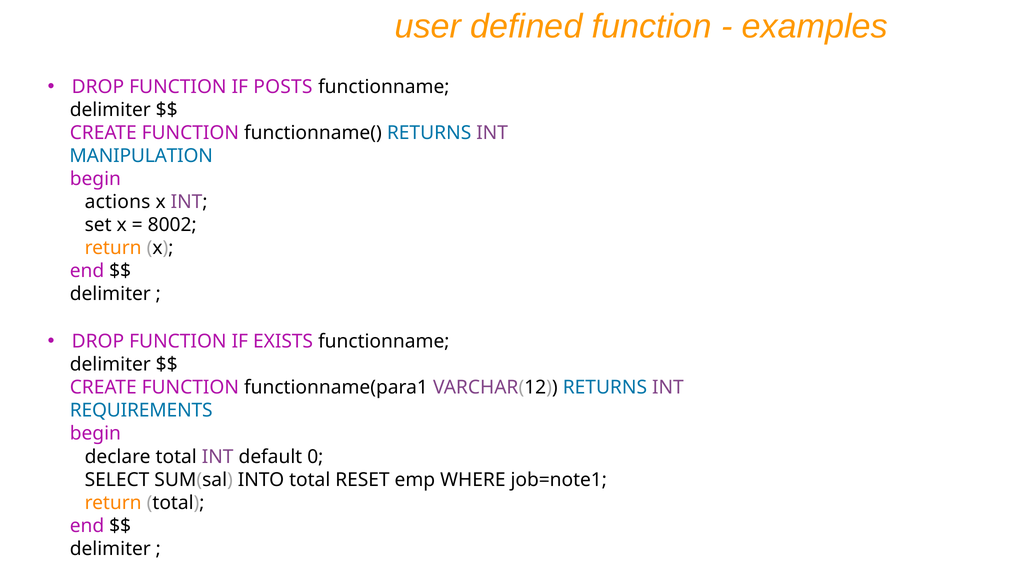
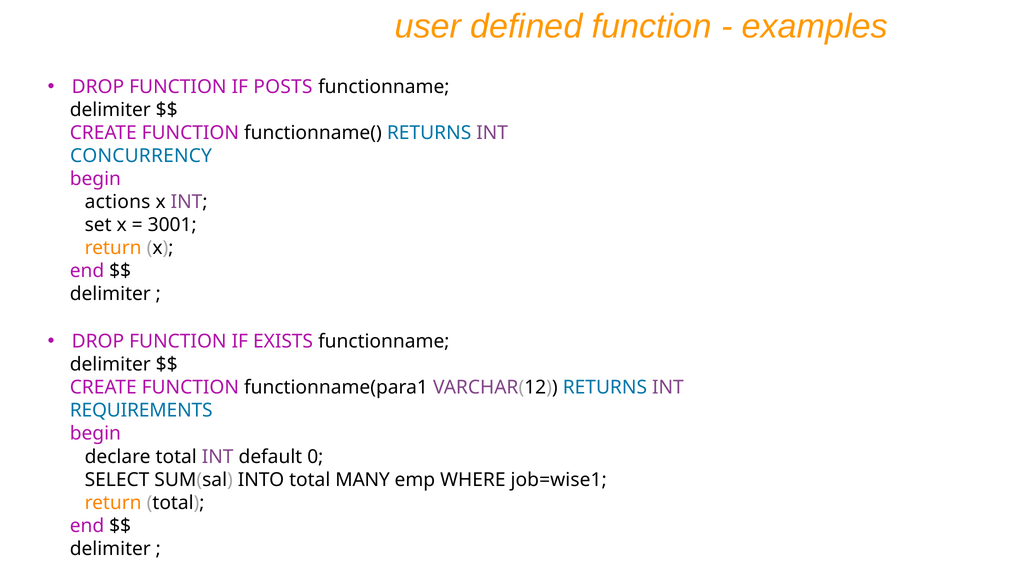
MANIPULATION: MANIPULATION -> CONCURRENCY
8002: 8002 -> 3001
RESET: RESET -> MANY
job=note1: job=note1 -> job=wise1
